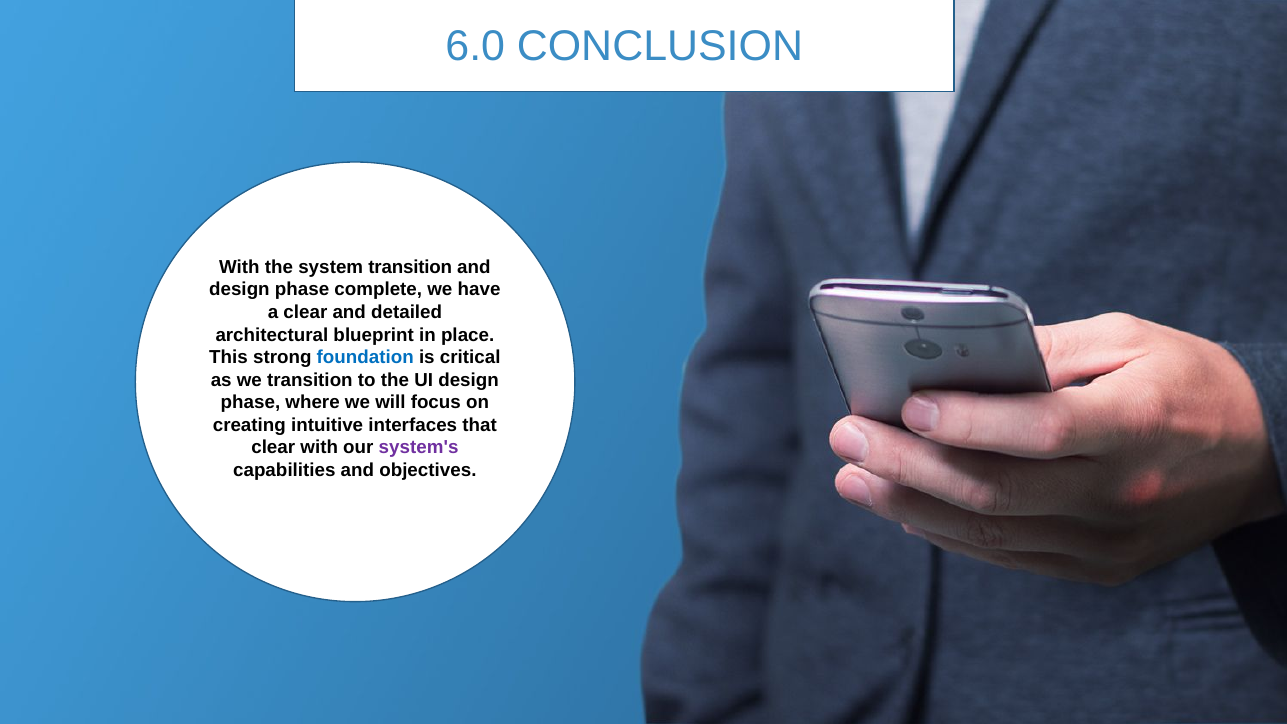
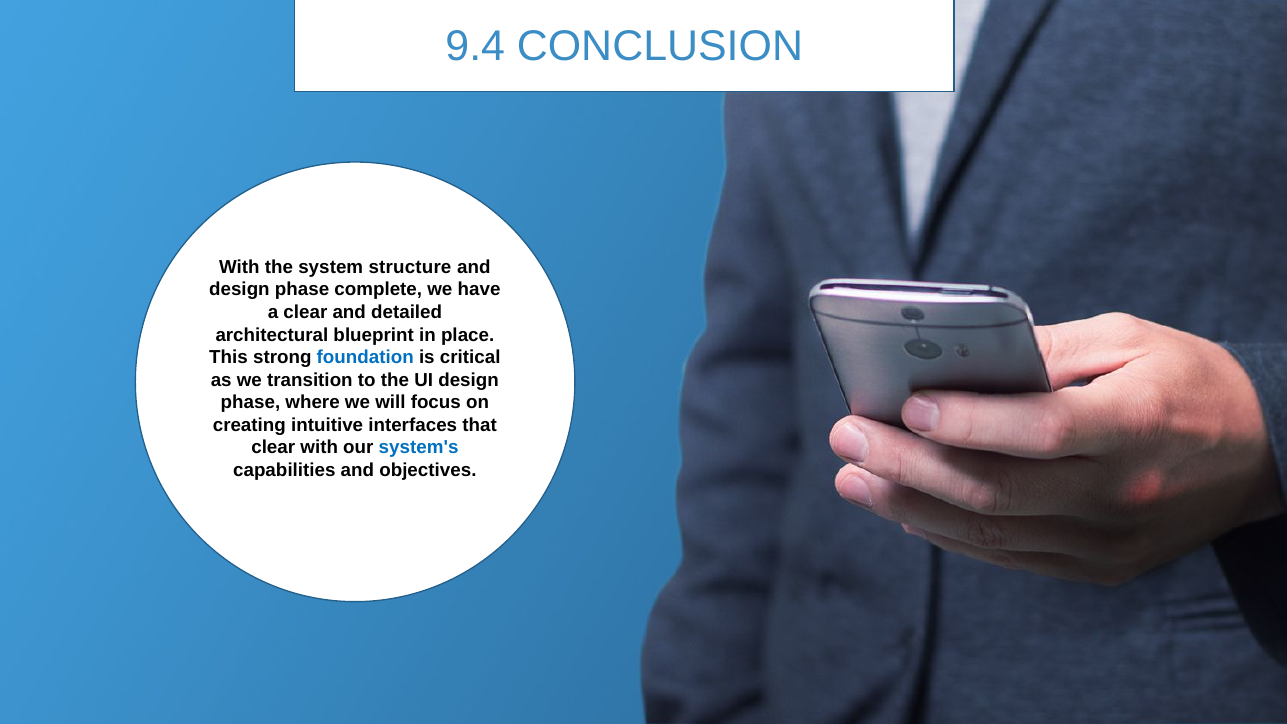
6.0: 6.0 -> 9.4
system transition: transition -> structure
system's colour: purple -> blue
